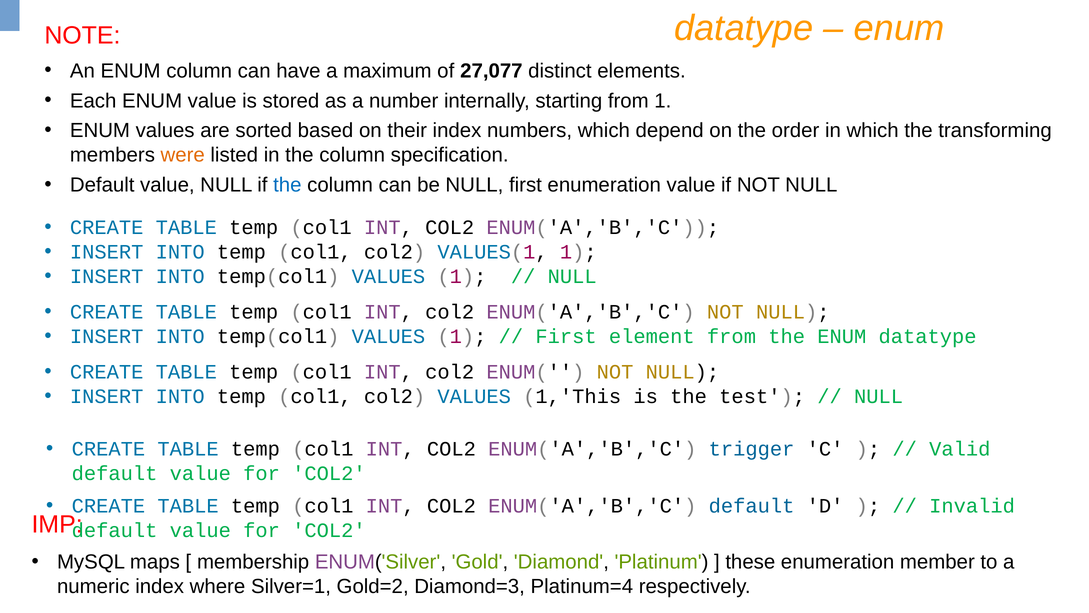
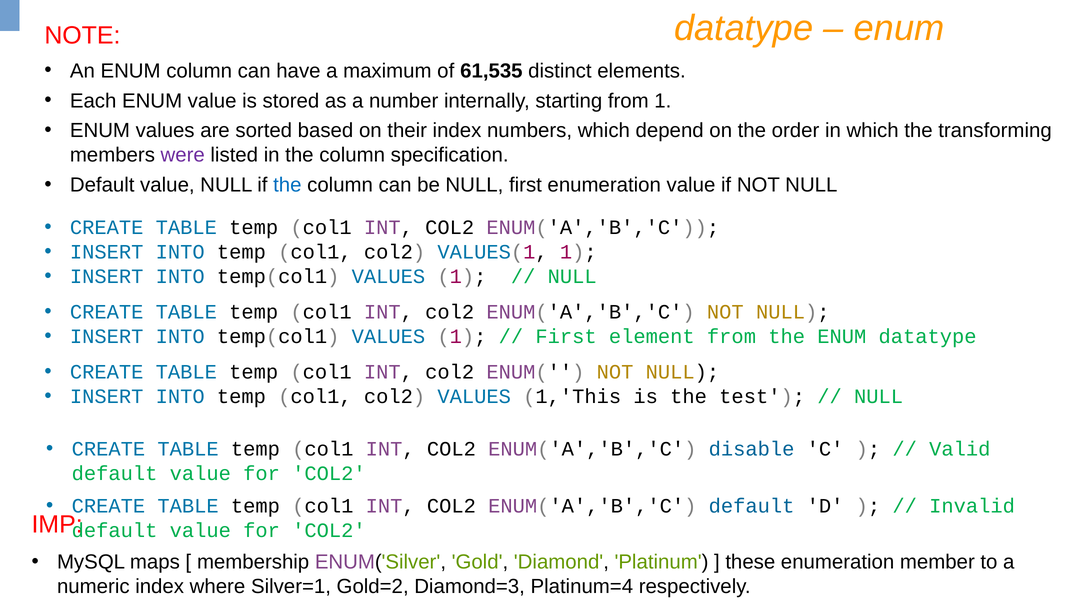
27,077: 27,077 -> 61,535
were colour: orange -> purple
trigger: trigger -> disable
